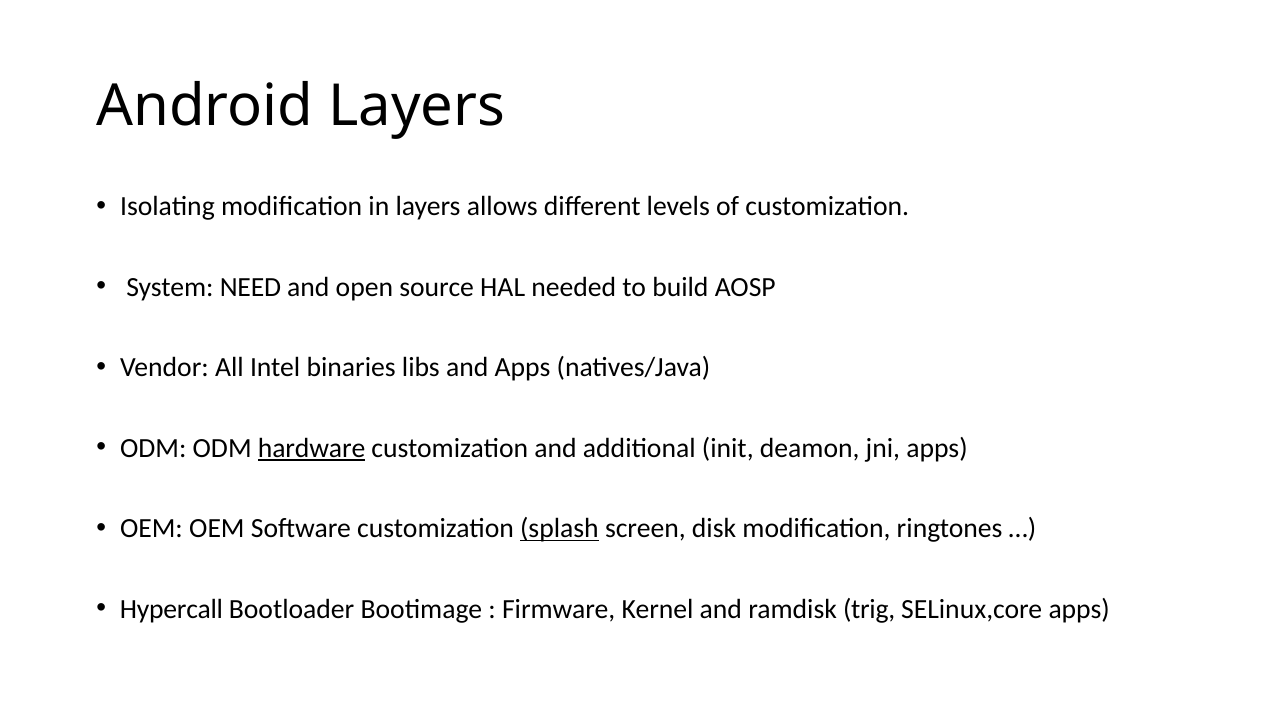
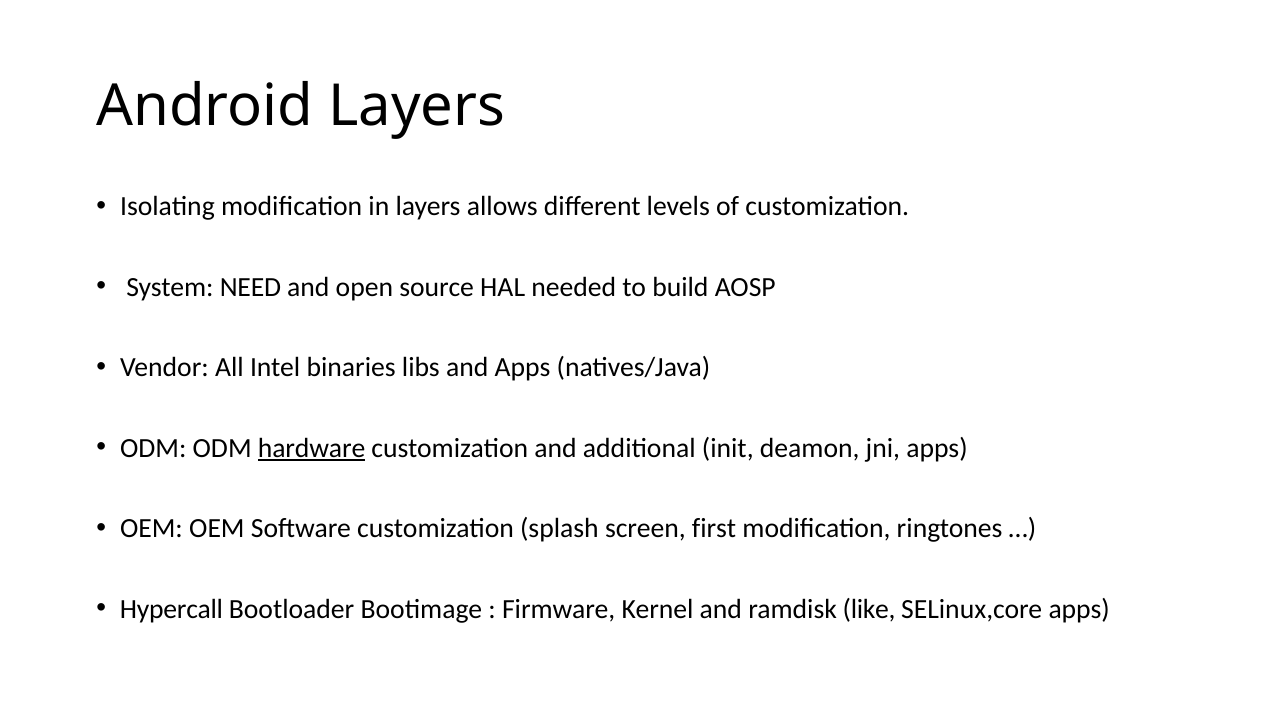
splash underline: present -> none
disk: disk -> first
trig: trig -> like
